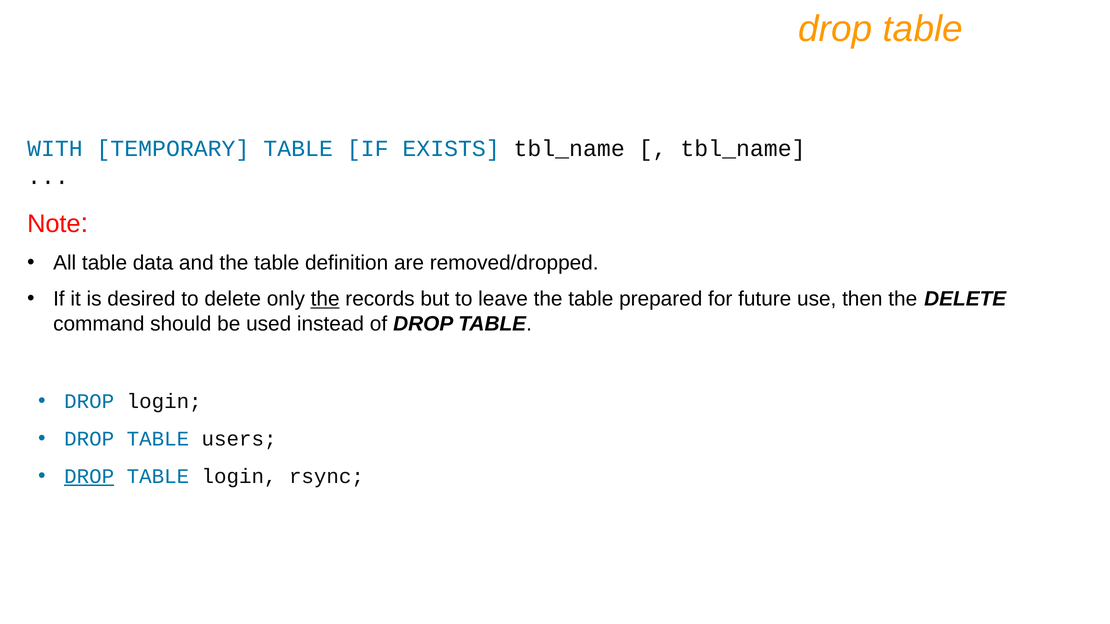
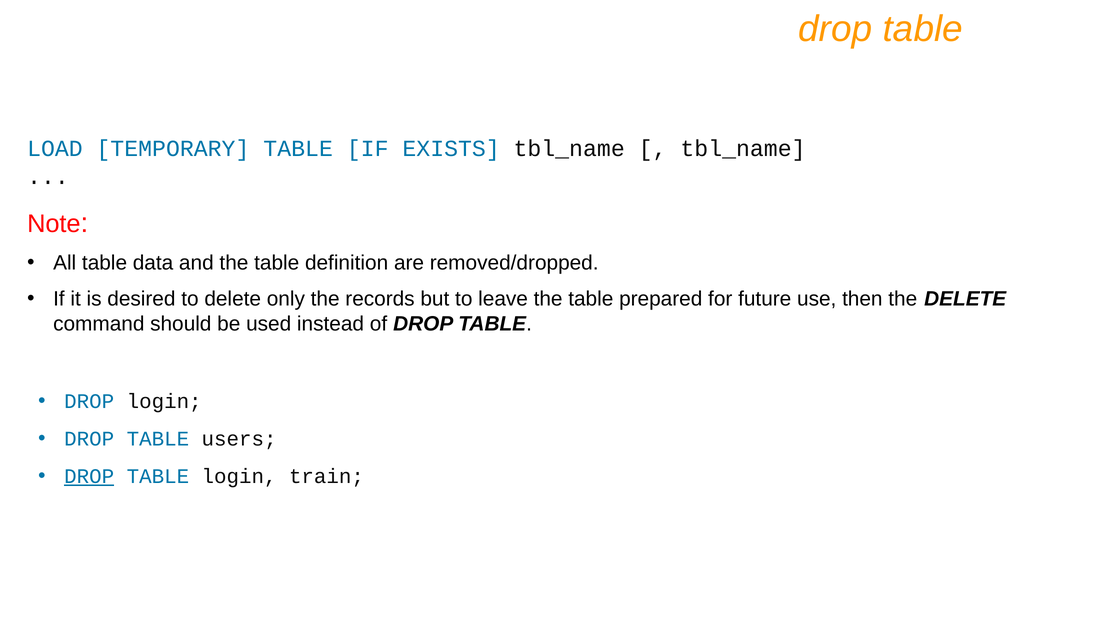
WITH: WITH -> LOAD
the at (325, 299) underline: present -> none
rsync: rsync -> train
